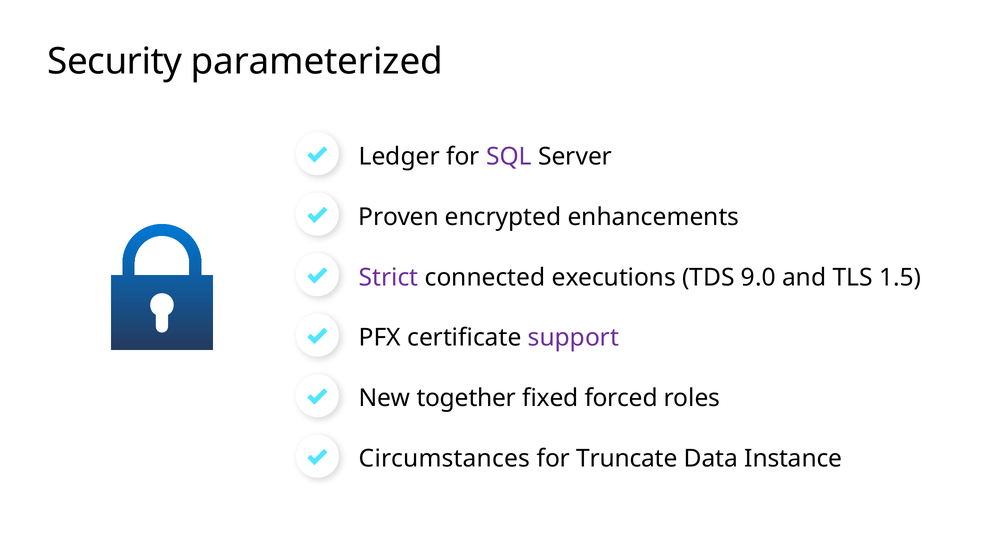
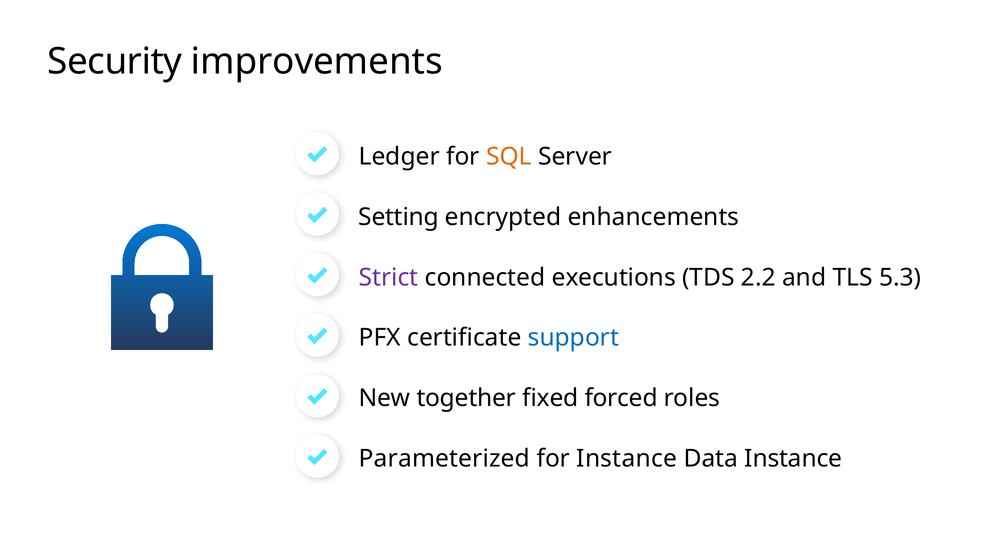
parameterized: parameterized -> improvements
SQL colour: purple -> orange
Proven: Proven -> Setting
9.0: 9.0 -> 2.2
1.5: 1.5 -> 5.3
support colour: purple -> blue
Circumstances: Circumstances -> Parameterized
for Truncate: Truncate -> Instance
